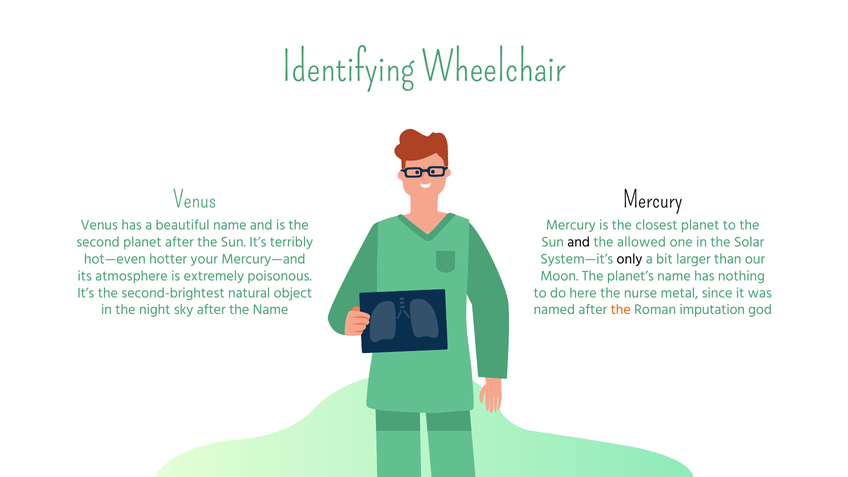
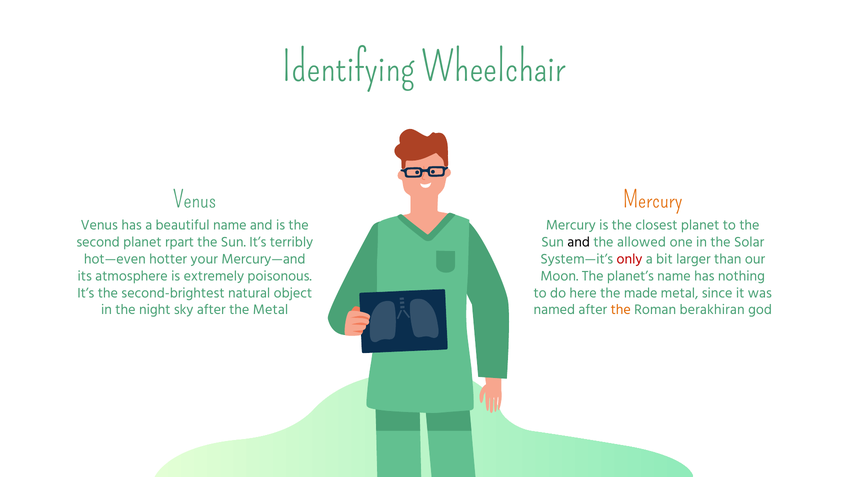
Mercury at (653, 200) colour: black -> orange
planet after: after -> rpart
only colour: black -> red
nurse: nurse -> made
the Name: Name -> Metal
imputation: imputation -> berakhiran
